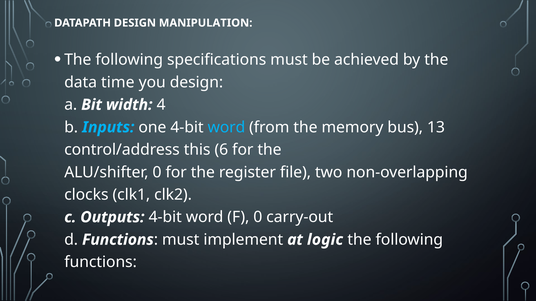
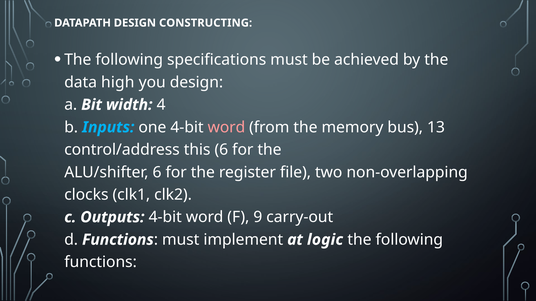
MANIPULATION: MANIPULATION -> CONSTRUCTING
time: time -> high
word at (226, 127) colour: light blue -> pink
ALU/shifter 0: 0 -> 6
F 0: 0 -> 9
